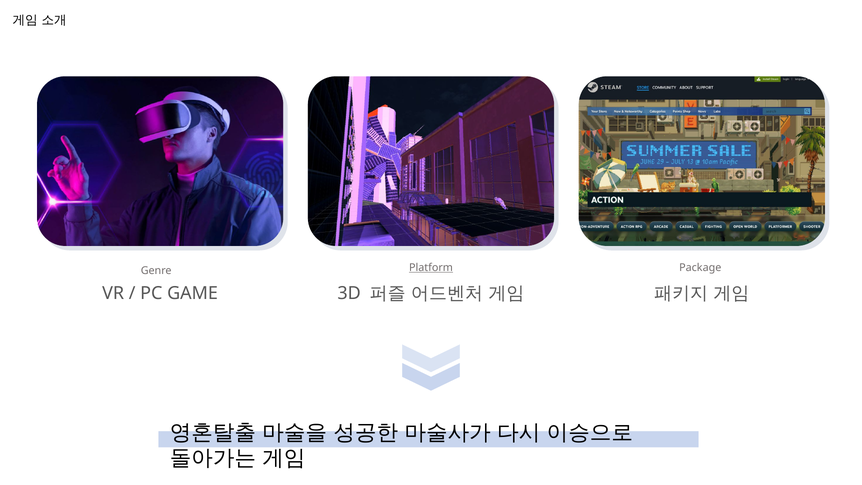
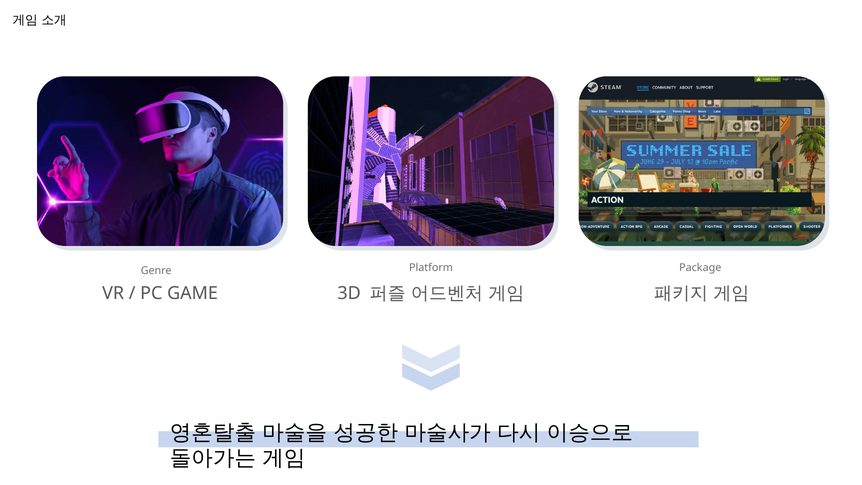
Platform underline: present -> none
